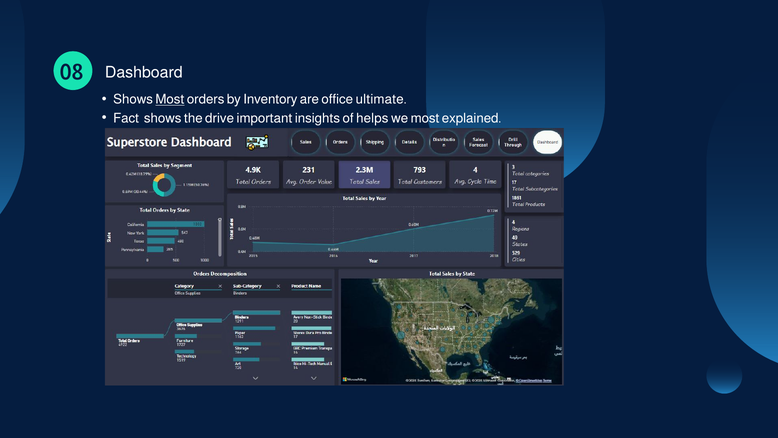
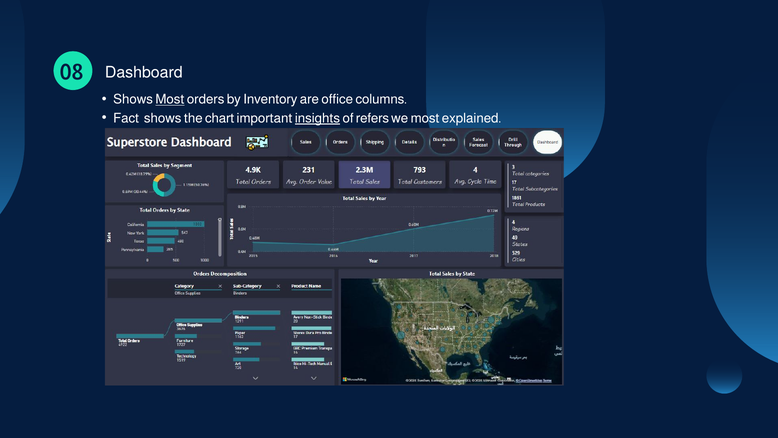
ultimate: ultimate -> columns
drive: drive -> chart
insights underline: none -> present
helps: helps -> refers
